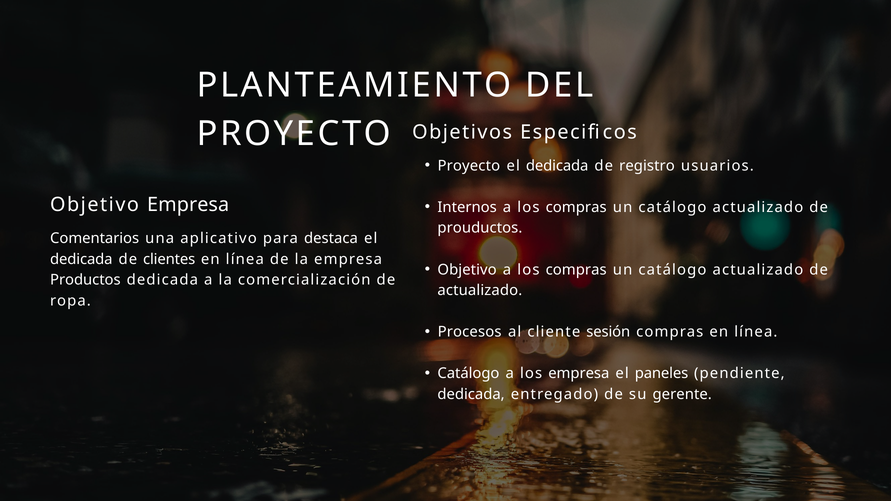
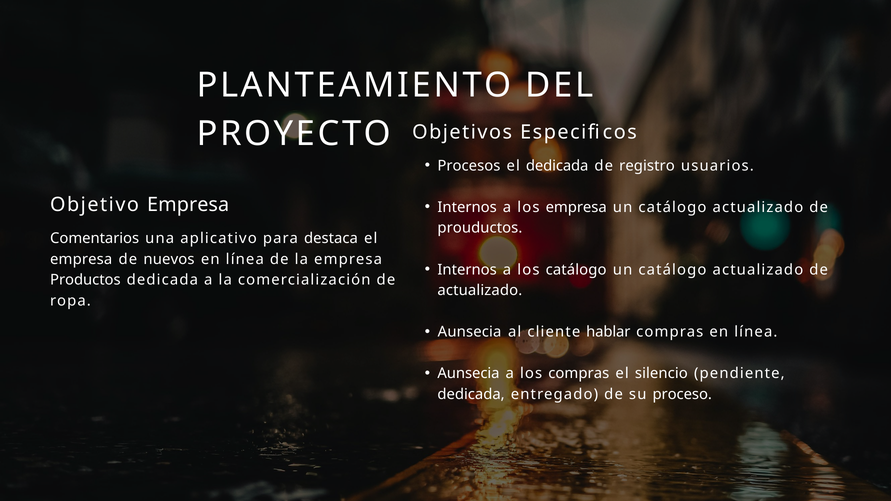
Proyecto at (469, 166): Proyecto -> Procesos
compras at (576, 207): compras -> empresa
dedicada at (81, 259): dedicada -> empresa
clientes: clientes -> nuevos
Objetivo at (467, 270): Objetivo -> Internos
compras at (576, 270): compras -> catálogo
Procesos at (470, 332): Procesos -> Aunsecia
sesión: sesión -> hablar
Catálogo at (468, 374): Catálogo -> Aunsecia
los empresa: empresa -> compras
paneles: paneles -> silencio
gerente: gerente -> proceso
